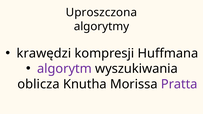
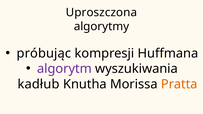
krawędzi: krawędzi -> próbując
oblicza: oblicza -> kadłub
Pratta colour: purple -> orange
